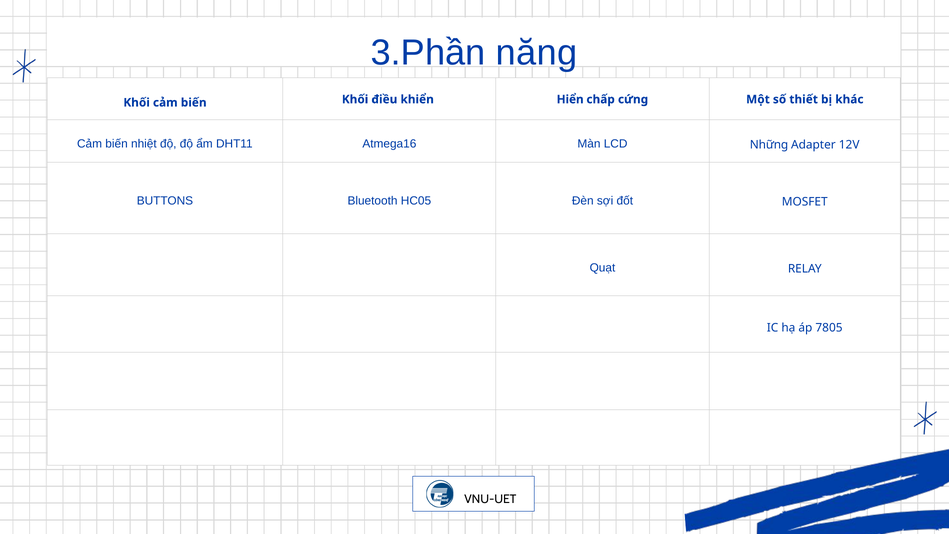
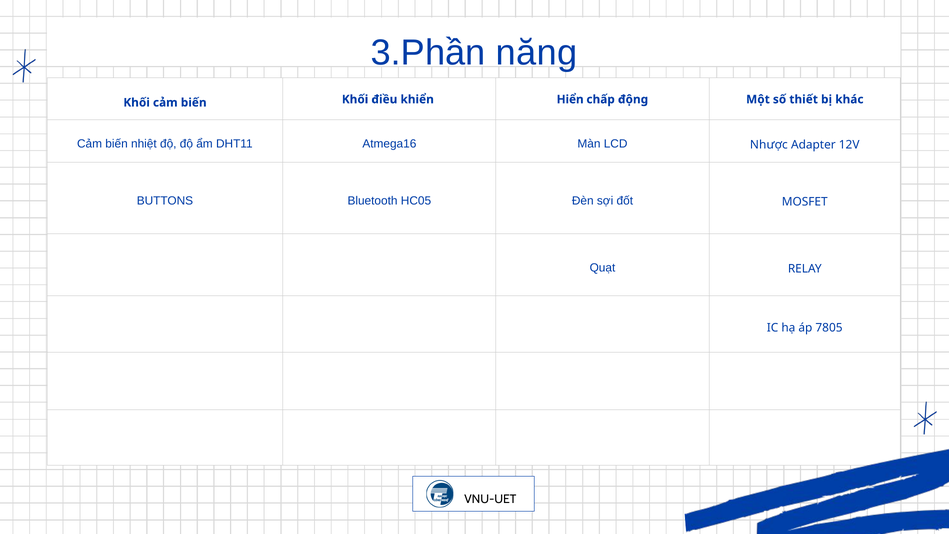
cứng: cứng -> động
Những: Những -> Nhược
